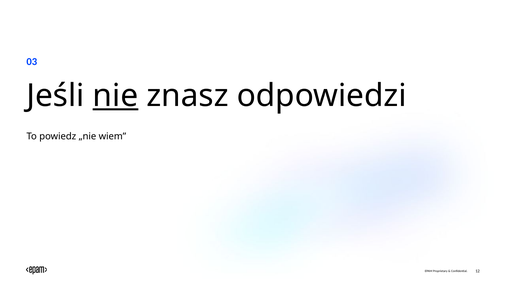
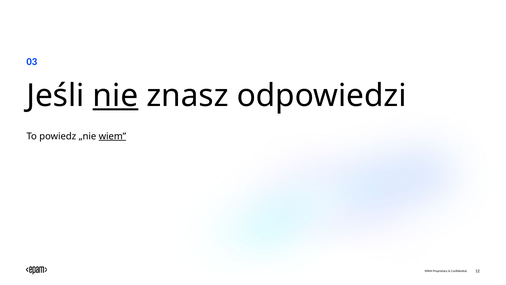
wiem underline: none -> present
